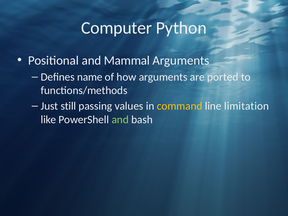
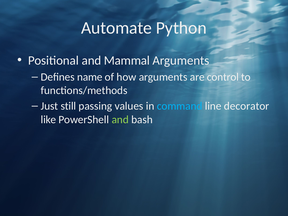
Computer: Computer -> Automate
ported: ported -> control
command colour: yellow -> light blue
limitation: limitation -> decorator
